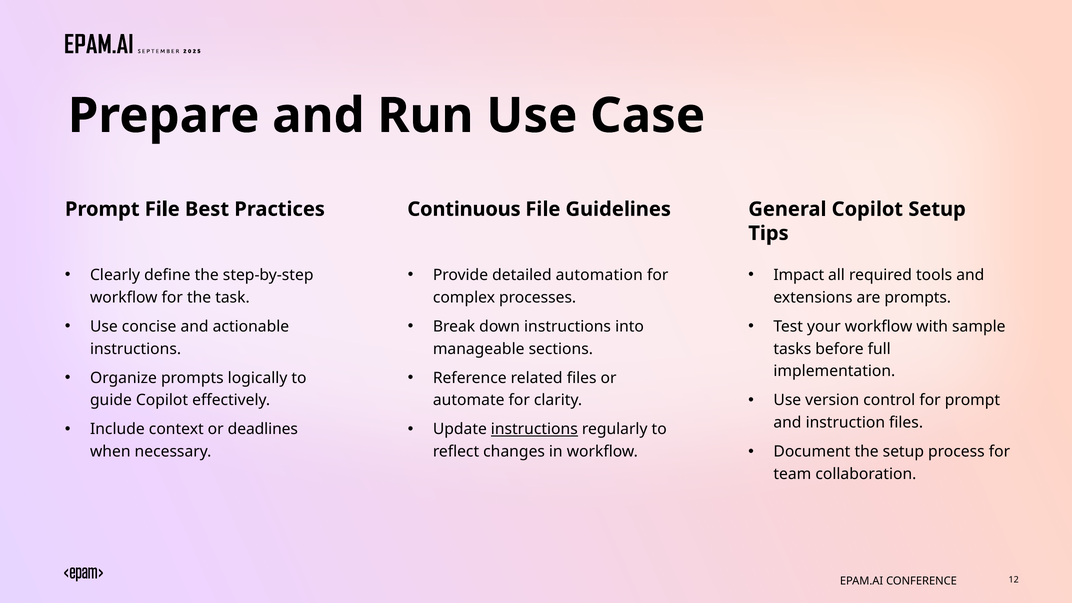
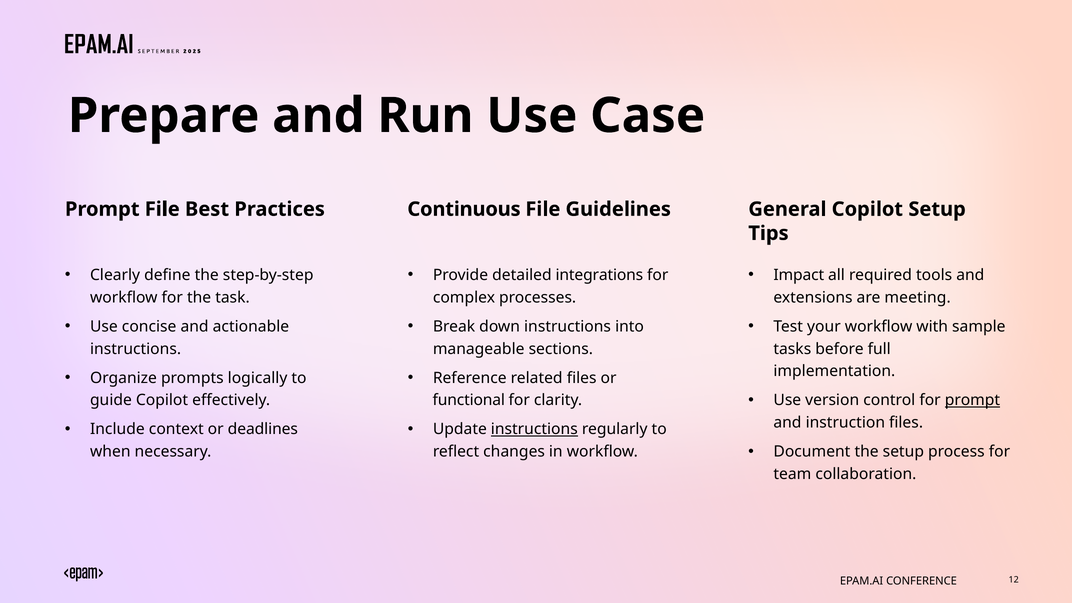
automation: automation -> integrations
are prompts: prompts -> meeting
prompt at (972, 400) underline: none -> present
automate: automate -> functional
